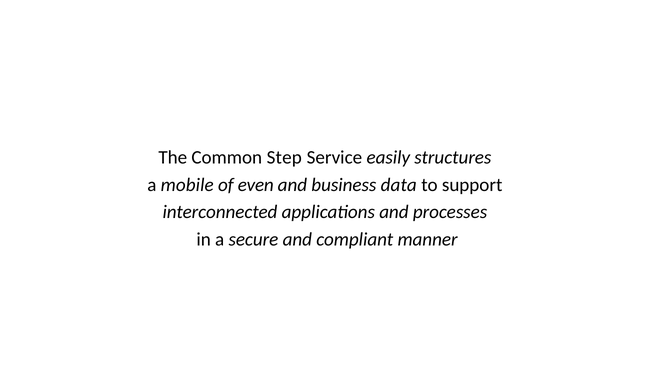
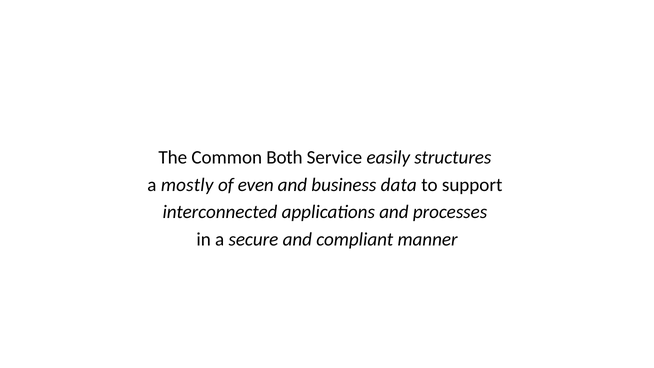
Step: Step -> Both
mobile: mobile -> mostly
